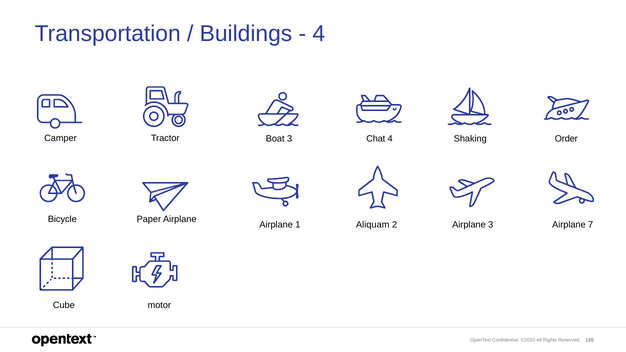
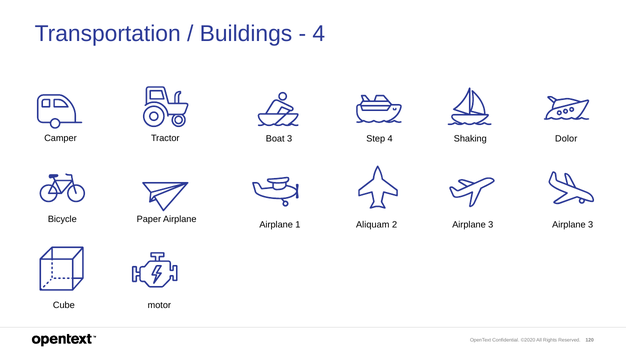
Chat: Chat -> Step
Order: Order -> Dolor
3 Airplane 7: 7 -> 3
